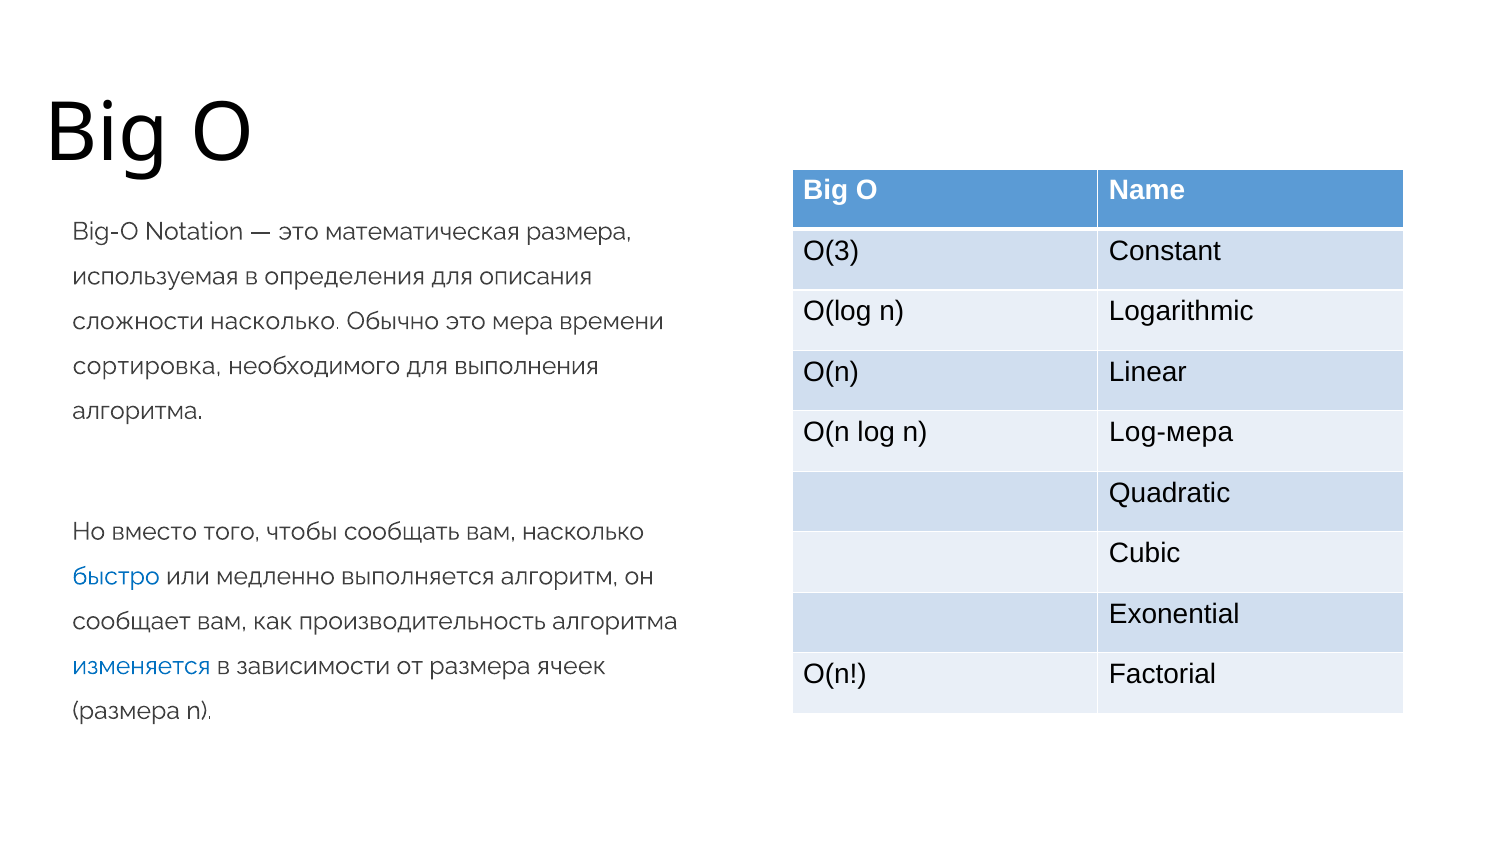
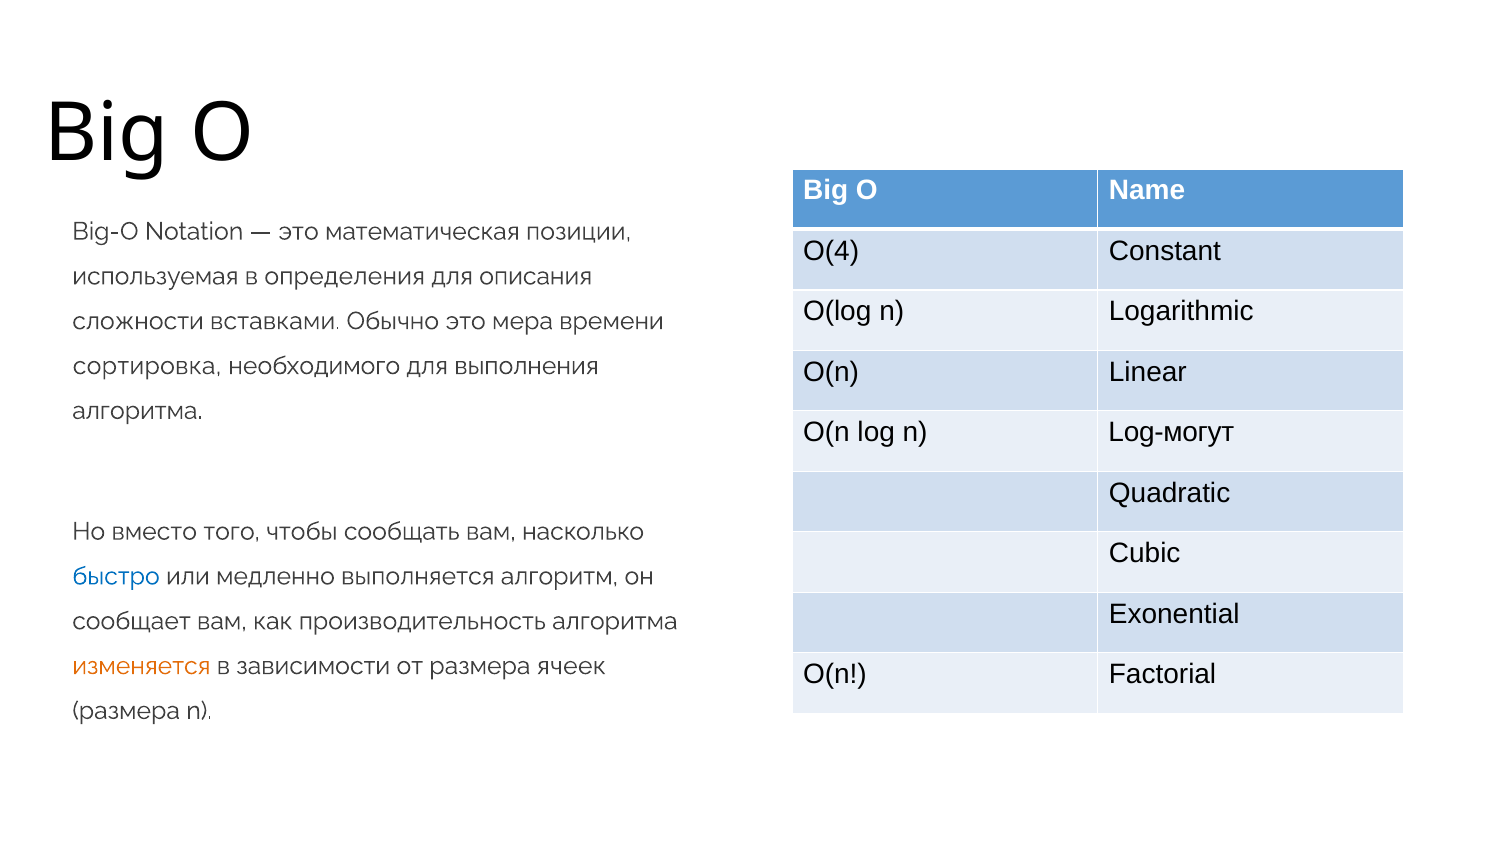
математическая размера: размера -> позиции
O(3: O(3 -> O(4
сложности насколько: насколько -> вставками
Log-мера: Log-мера -> Log-могут
изменяется colour: blue -> orange
